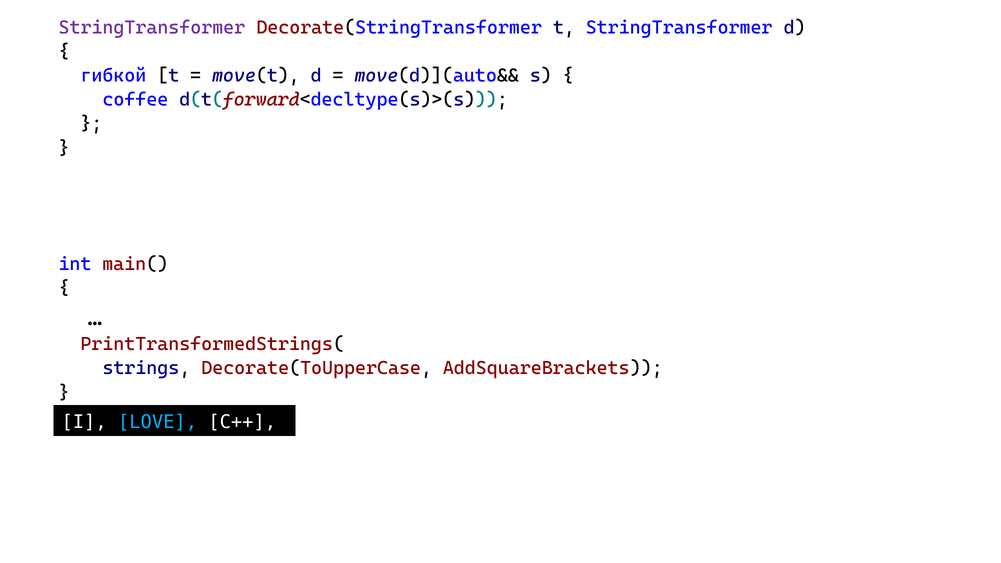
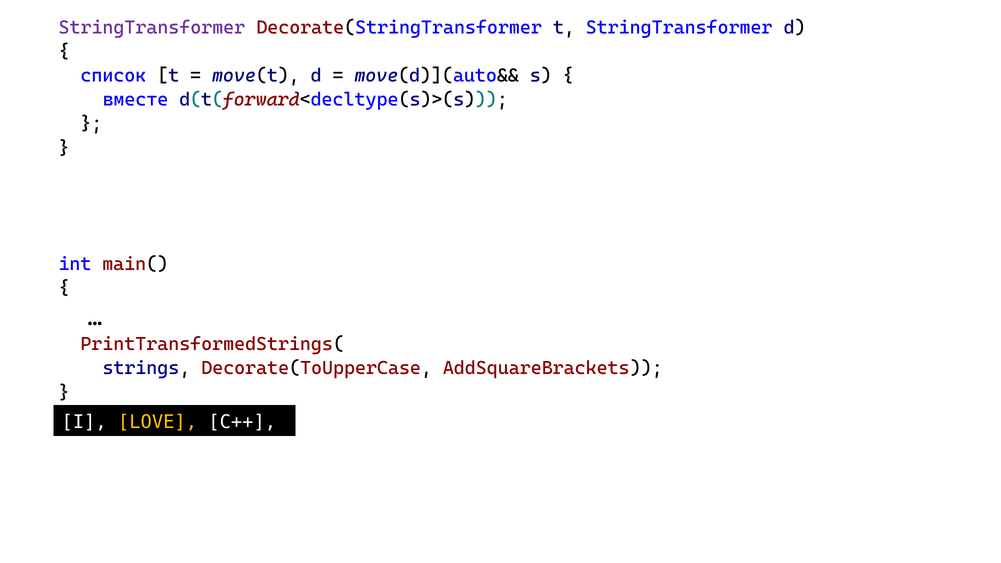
гибкой: гибкой -> список
coffee: coffee -> вместе
LOVE colour: light blue -> yellow
